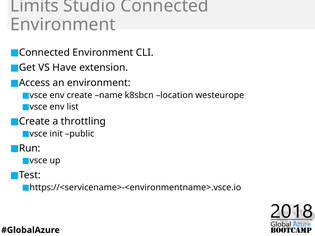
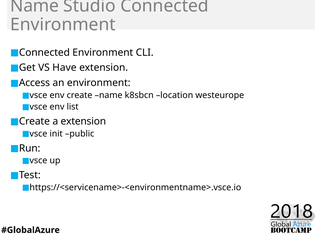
Limits at (35, 6): Limits -> Name
a throttling: throttling -> extension
